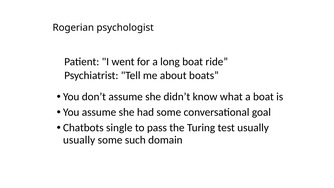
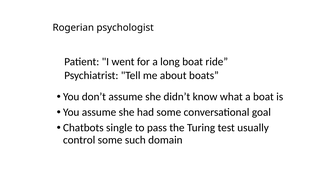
usually at (79, 140): usually -> control
